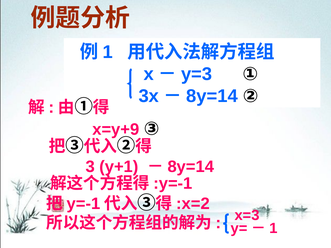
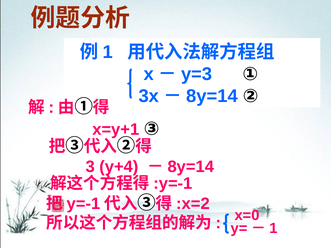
x=y+9: x=y+9 -> x=y+1
y+1: y+1 -> y+4
x=3: x=3 -> x=0
